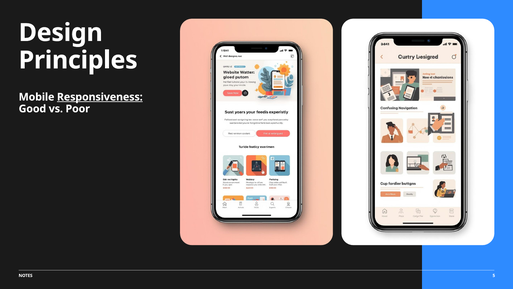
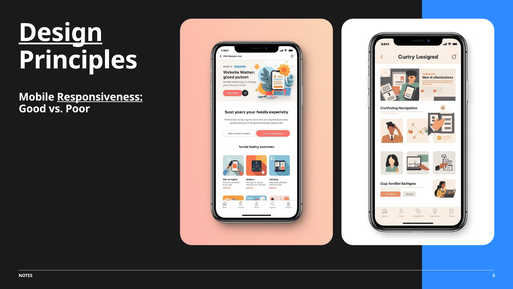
Design underline: none -> present
